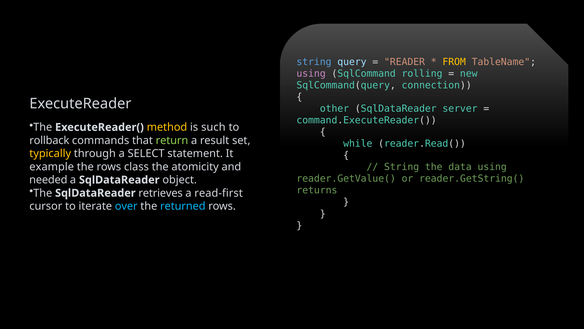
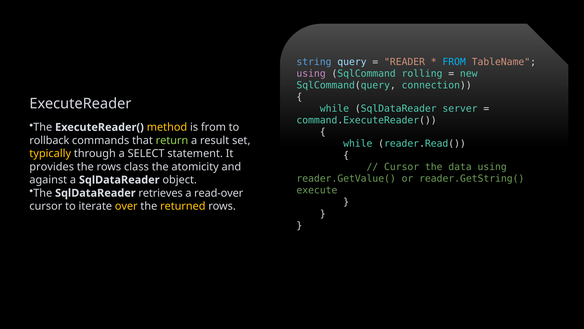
FROM at (454, 62) colour: yellow -> light blue
other at (334, 108): other -> while
is such: such -> from
String at (402, 167): String -> Cursor
example: example -> provides
needed: needed -> against
returns: returns -> execute
read-first: read-first -> read-over
over colour: light blue -> yellow
returned colour: light blue -> yellow
